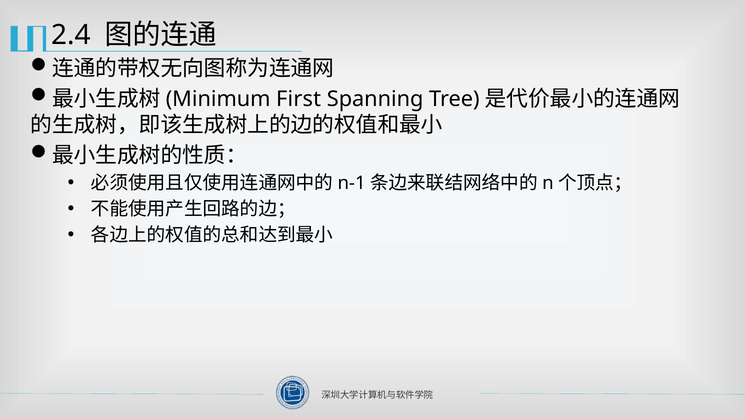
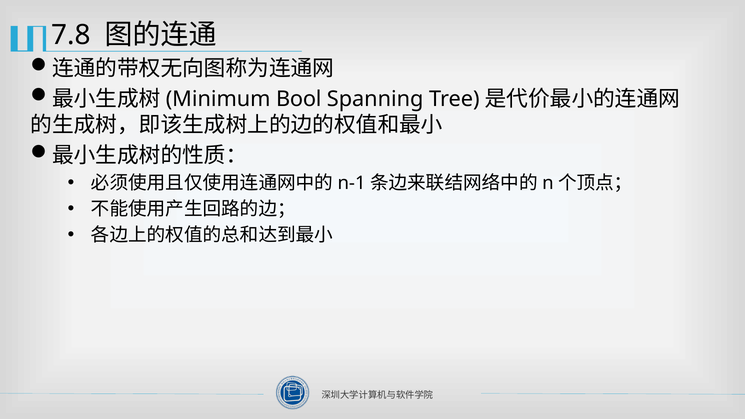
2.4: 2.4 -> 7.8
First: First -> Bool
